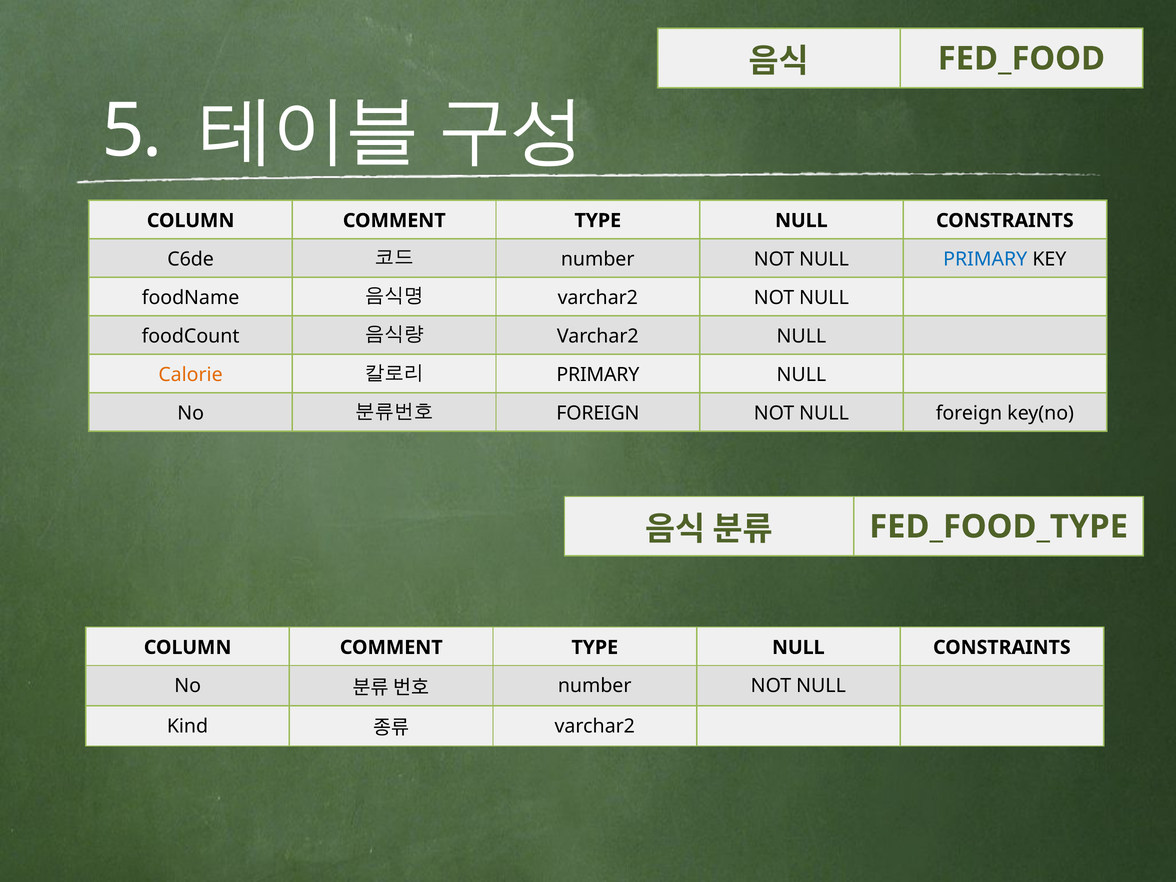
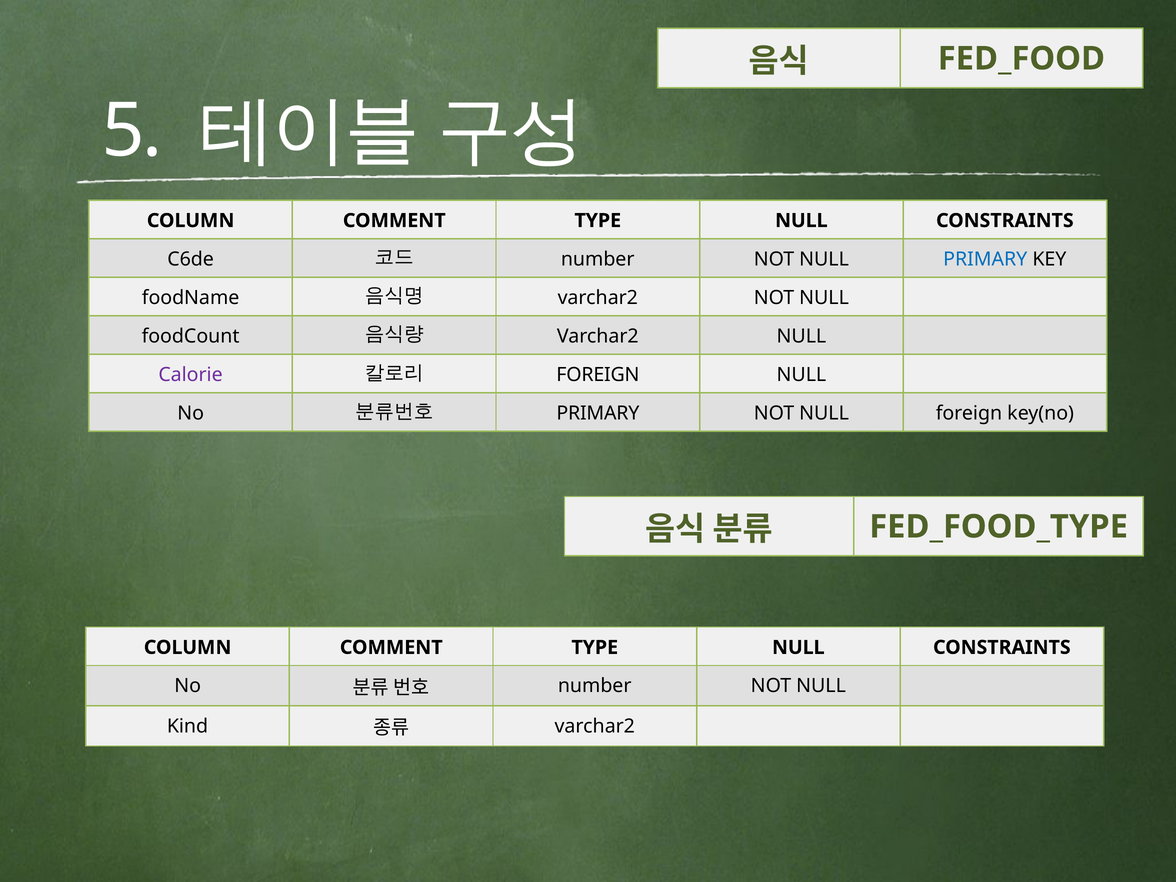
Calorie colour: orange -> purple
PRIMARY at (598, 375): PRIMARY -> FOREIGN
FOREIGN at (598, 413): FOREIGN -> PRIMARY
